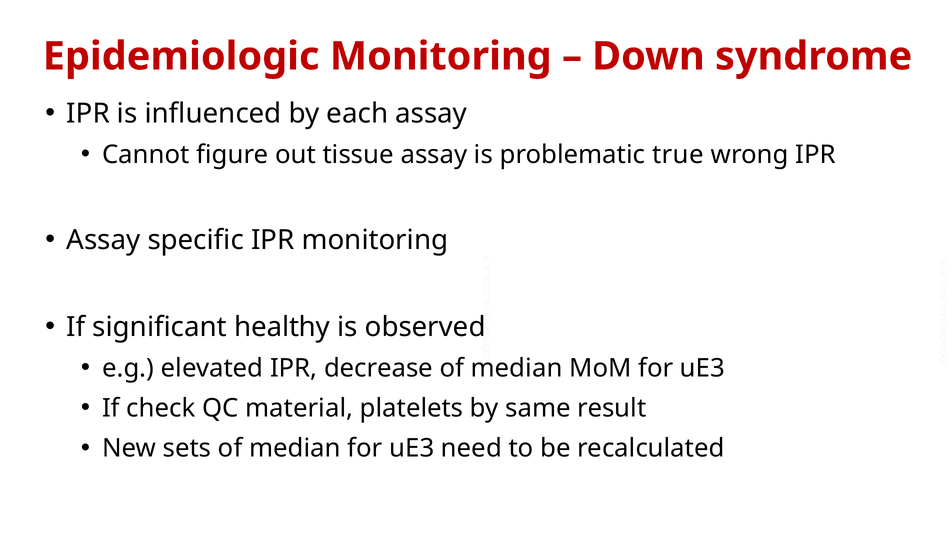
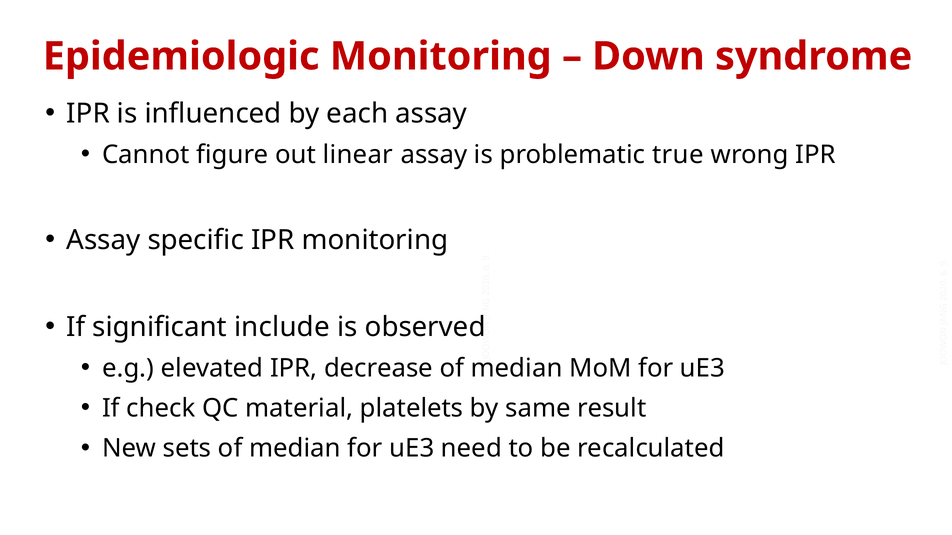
tissue: tissue -> linear
healthy: healthy -> include
